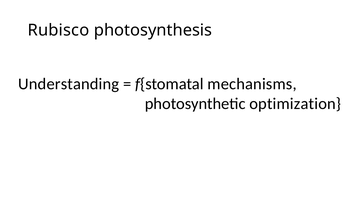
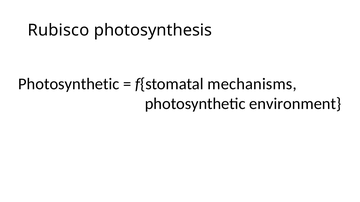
Understanding at (69, 84): Understanding -> Photosynthetic
optimization: optimization -> environment
